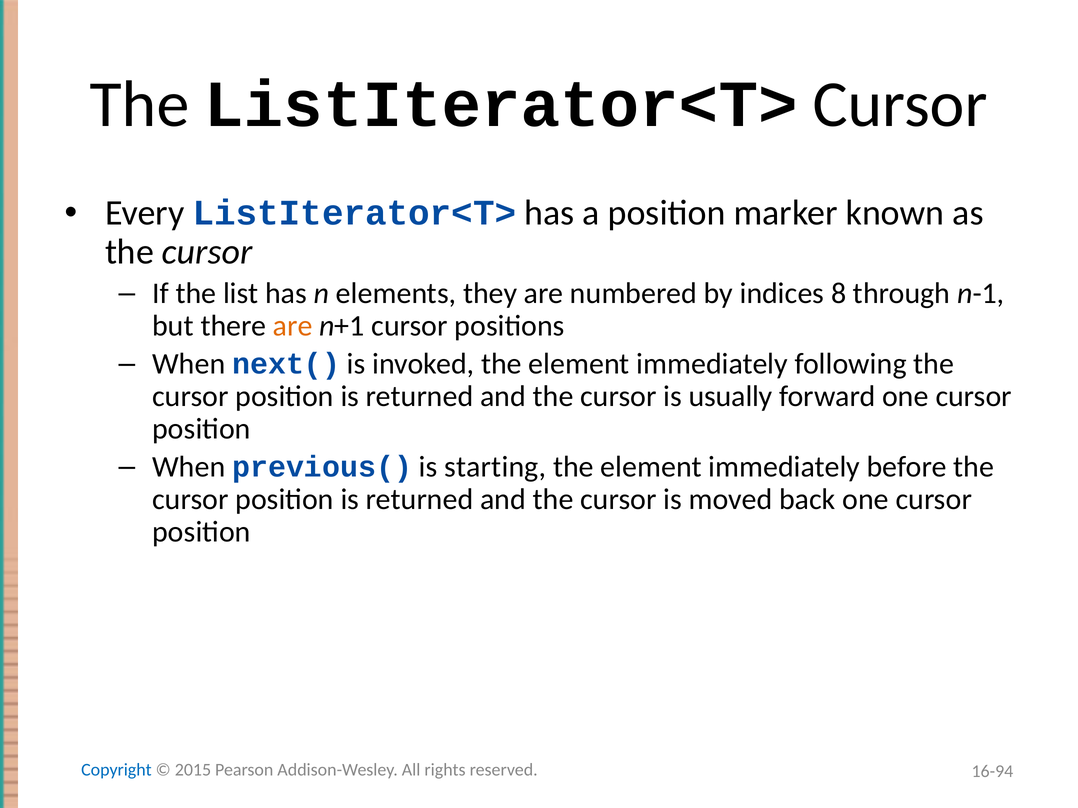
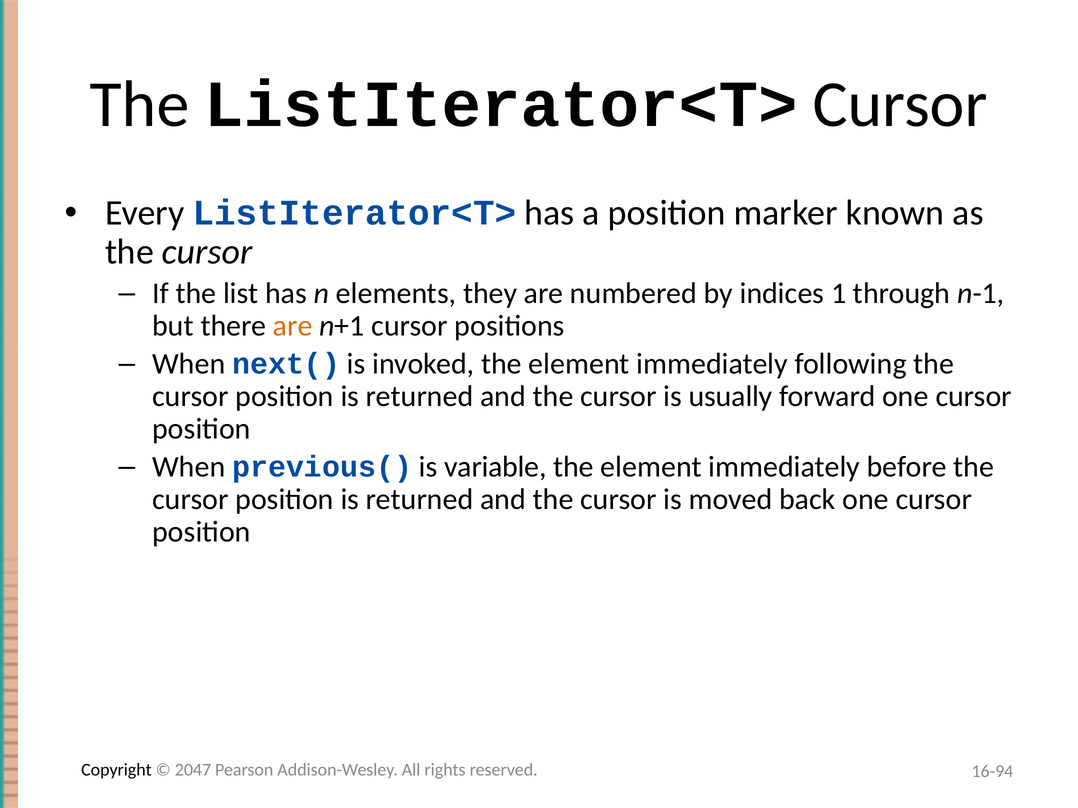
8: 8 -> 1
starting: starting -> variable
Copyright colour: blue -> black
2015: 2015 -> 2047
